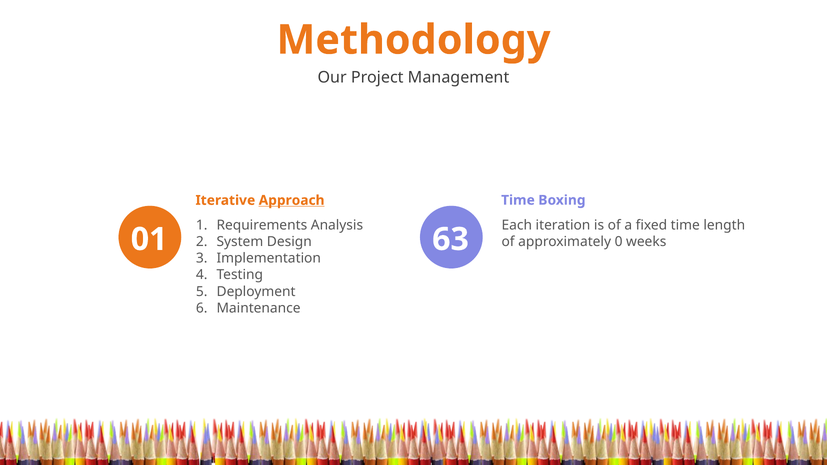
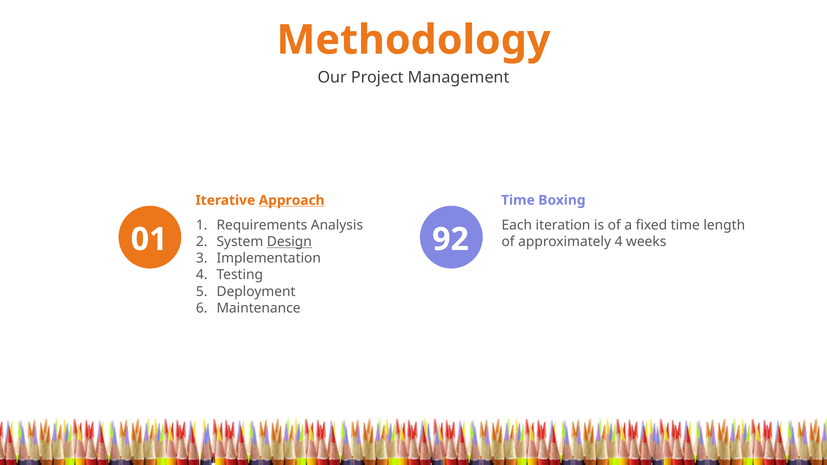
63: 63 -> 92
approximately 0: 0 -> 4
Design underline: none -> present
